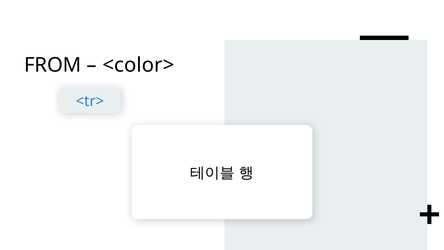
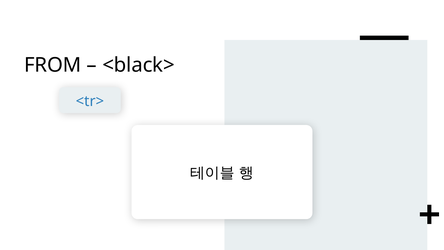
<color>: <color> -> <black>
